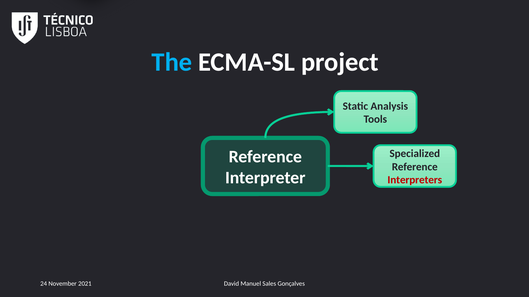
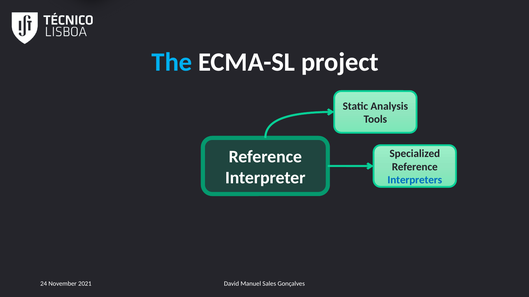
Interpreters colour: red -> blue
